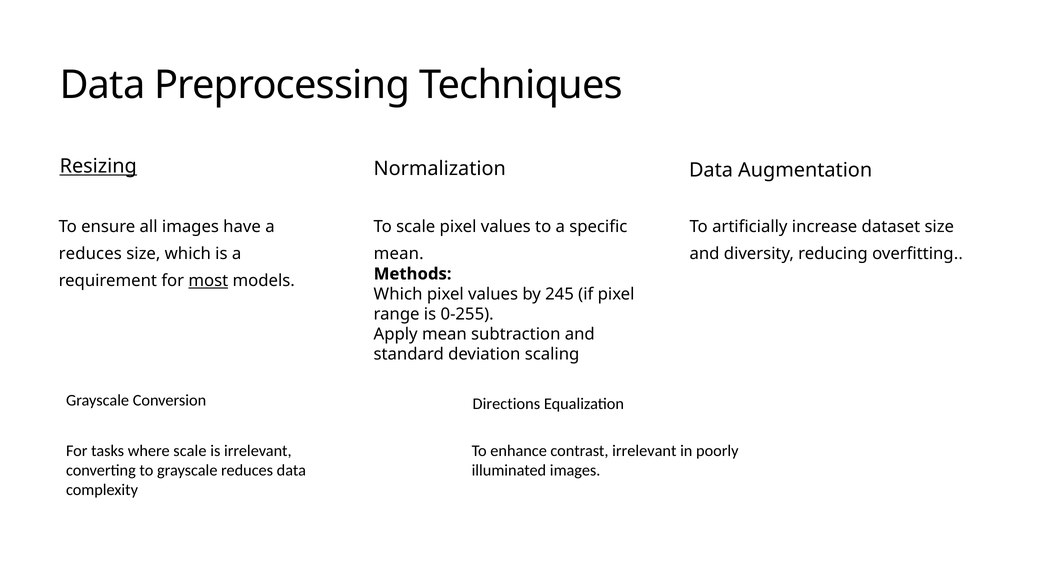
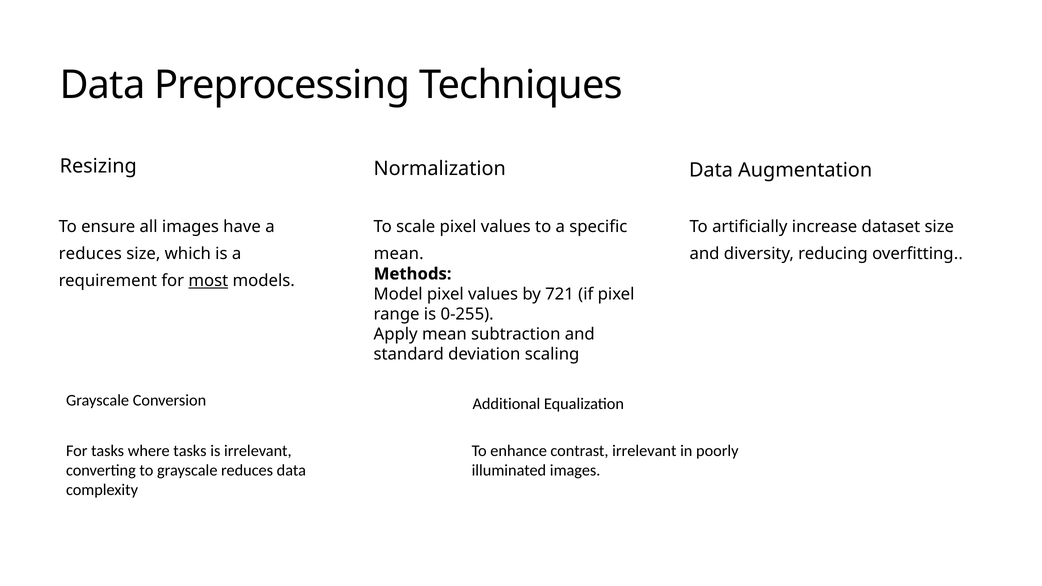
Resizing underline: present -> none
Which at (398, 294): Which -> Model
245: 245 -> 721
Directions: Directions -> Additional
where scale: scale -> tasks
